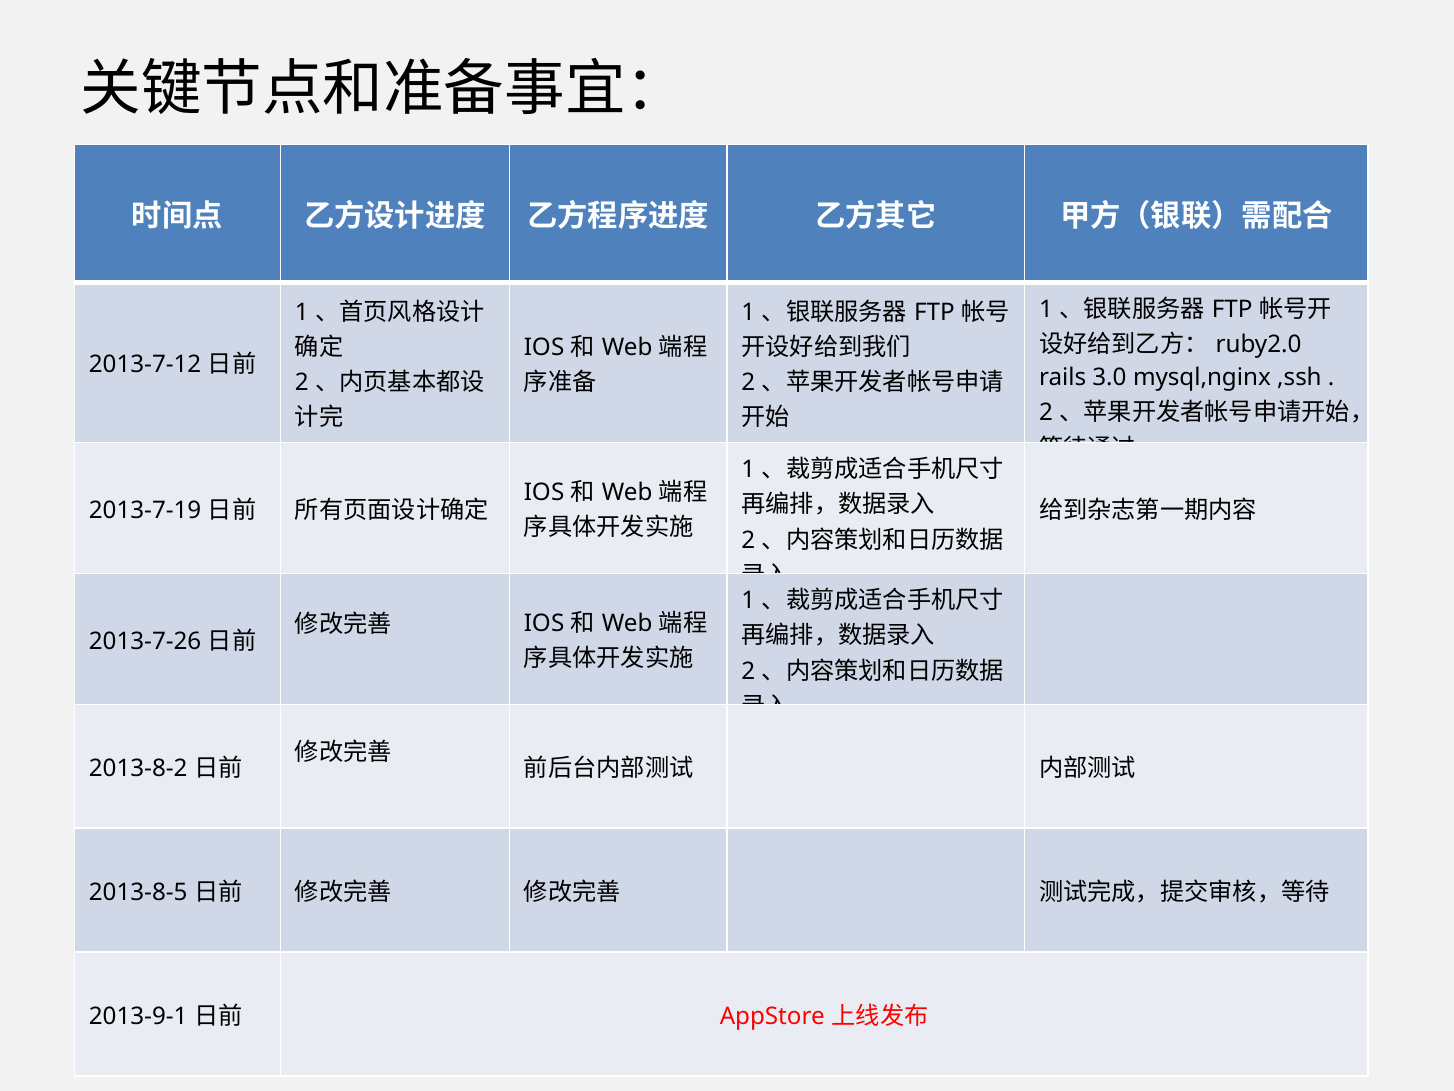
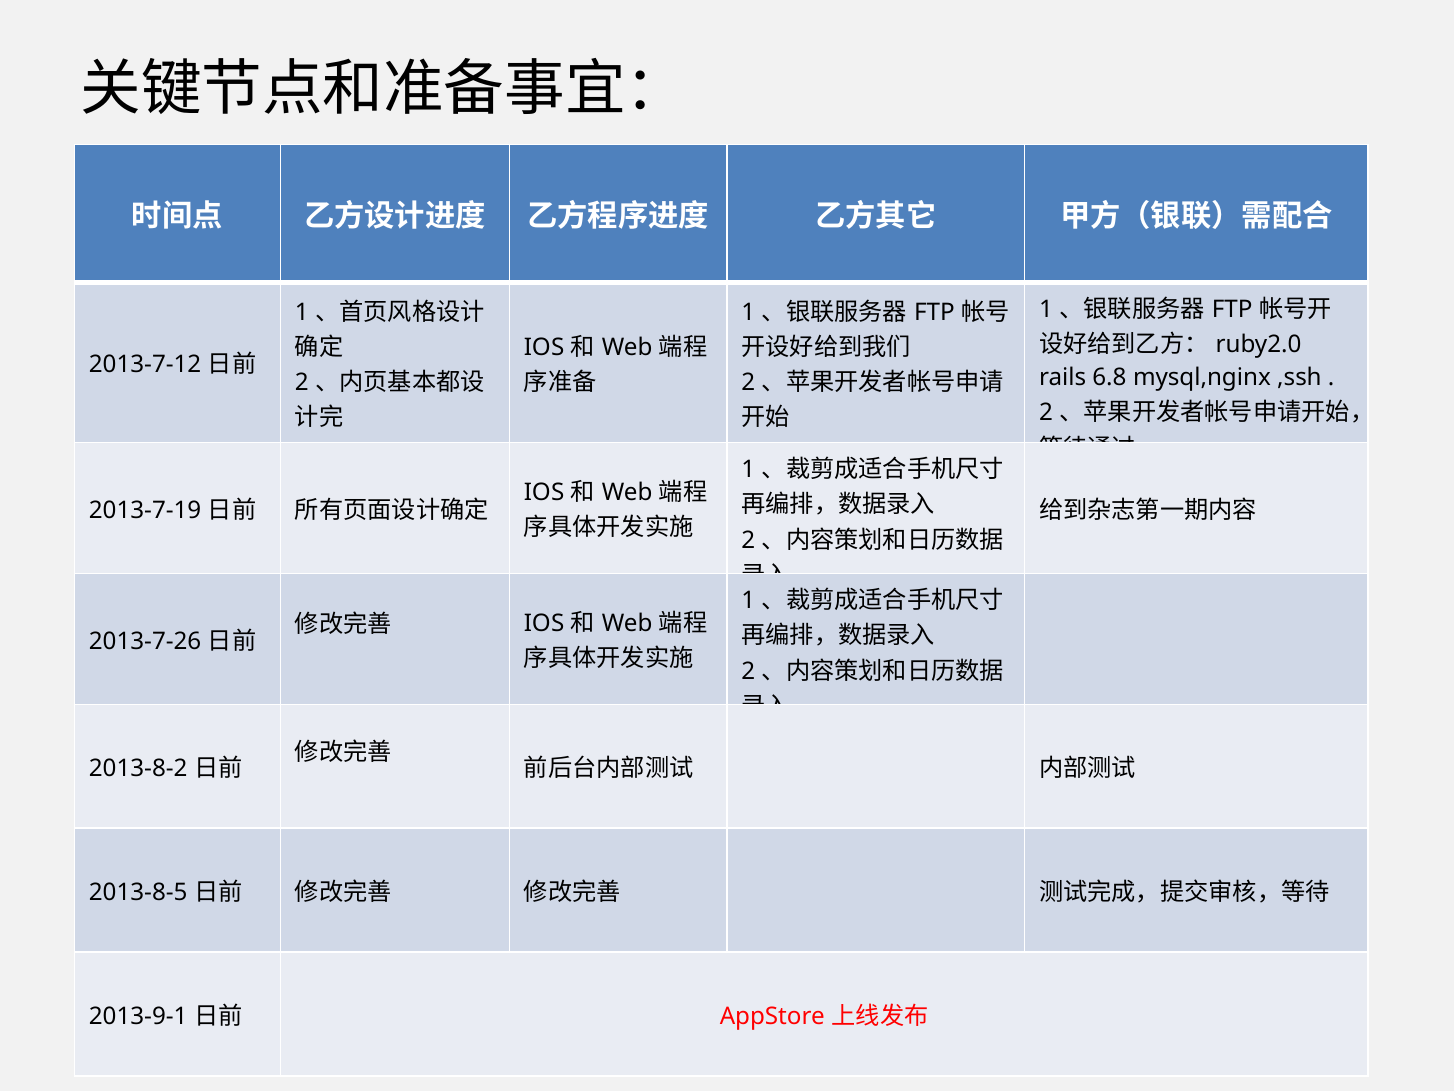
3.0: 3.0 -> 6.8
